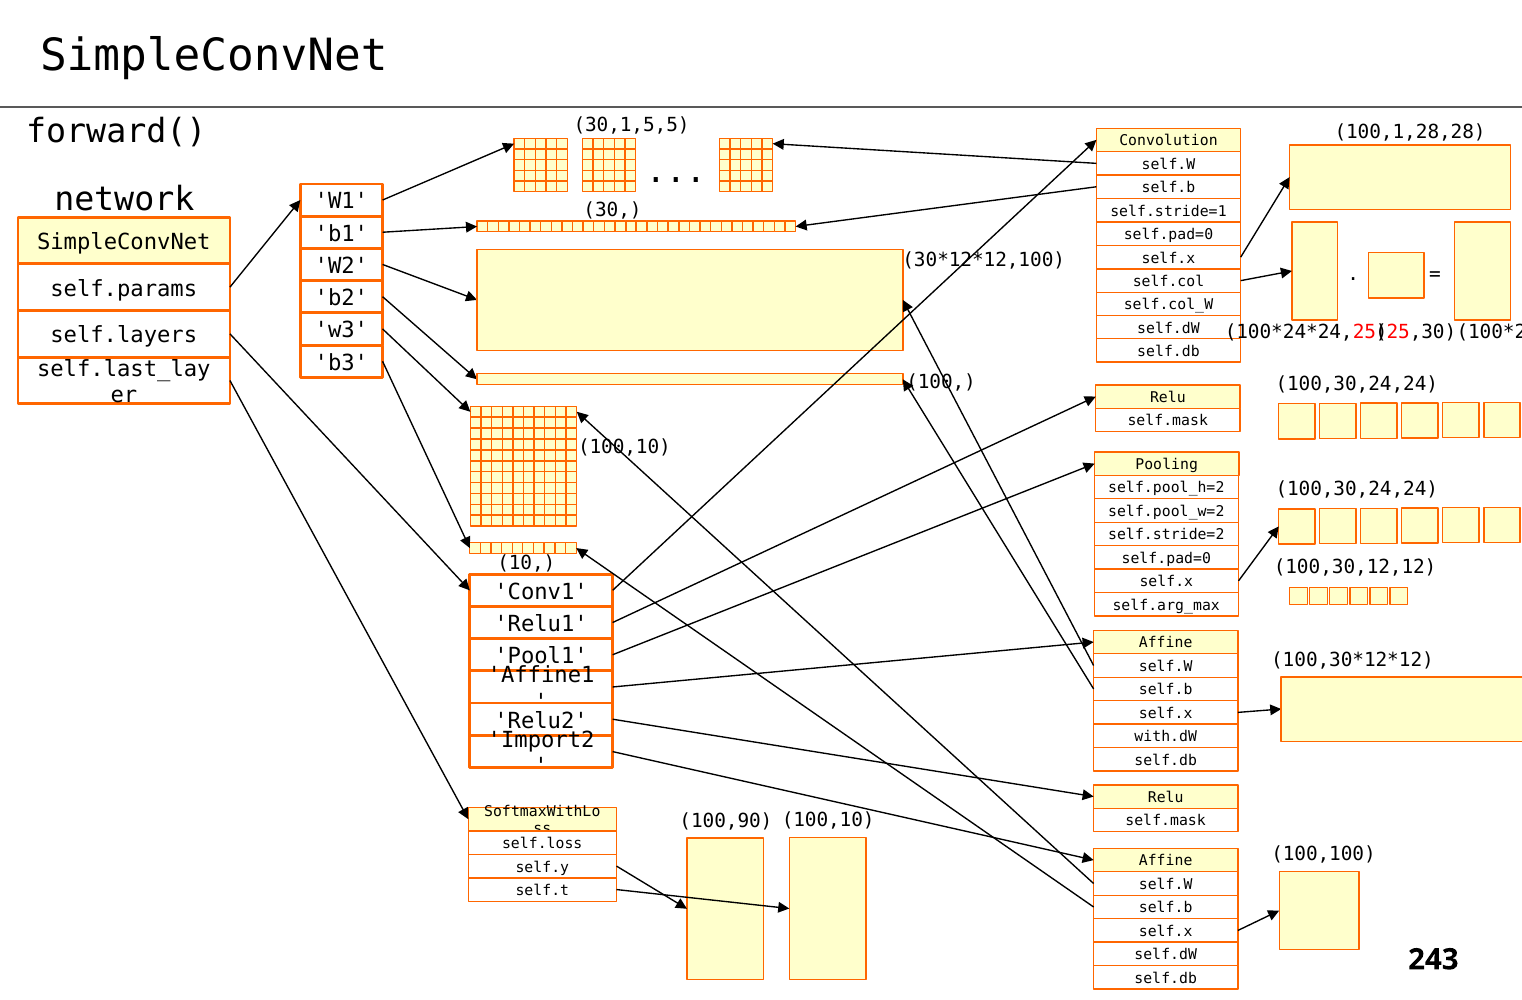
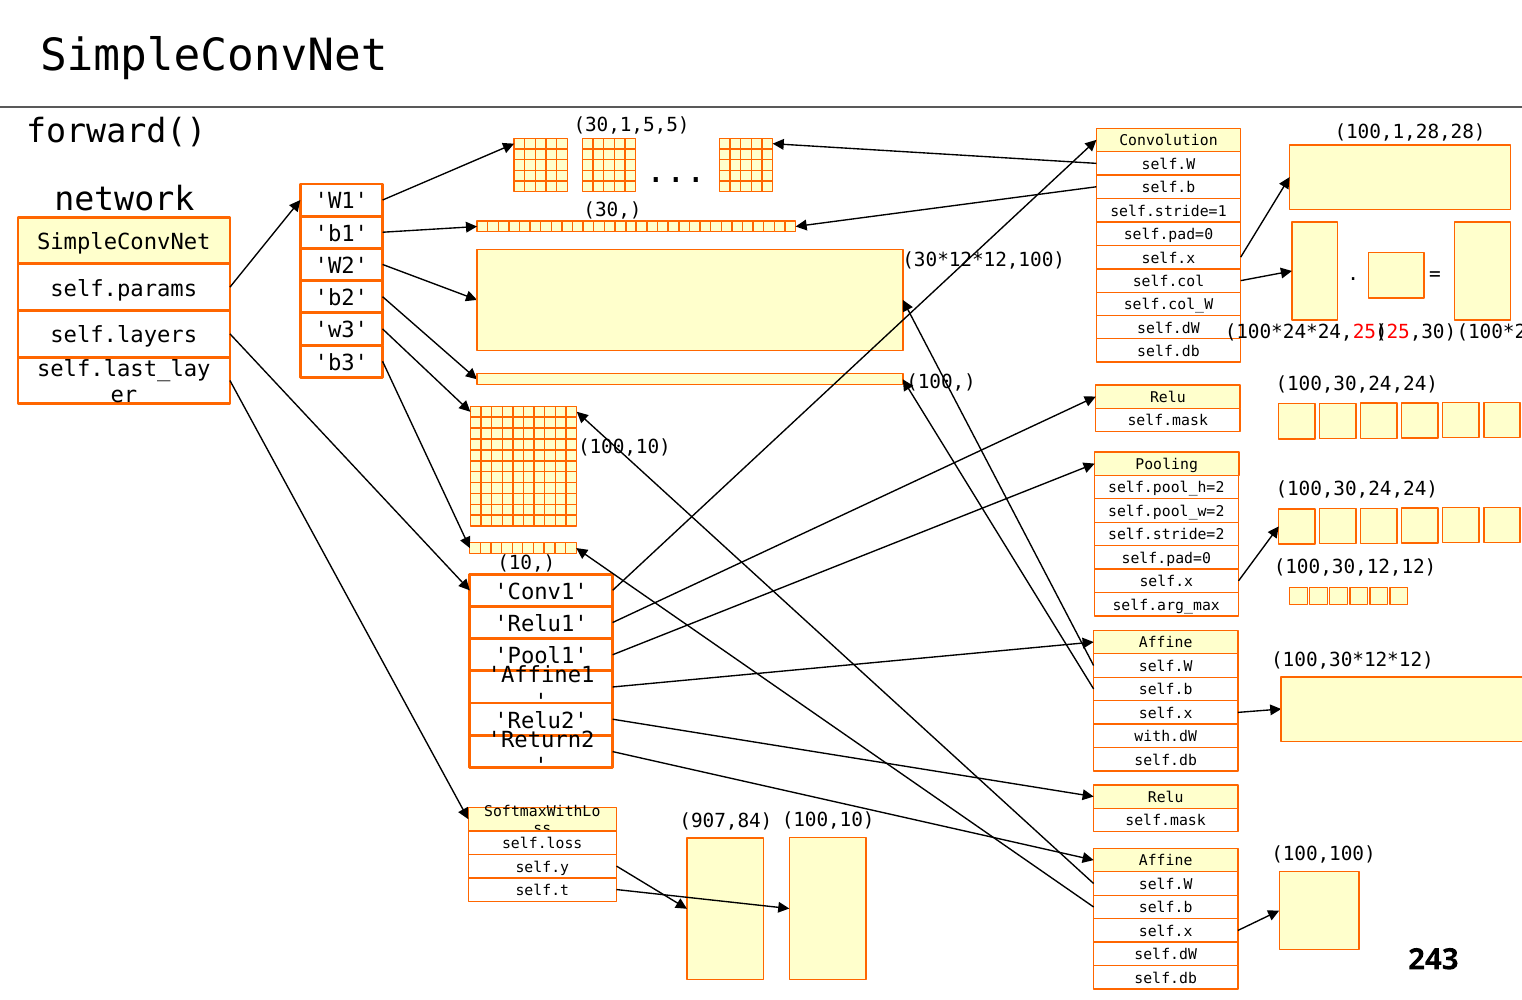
Import2: Import2 -> Return2
100,90: 100,90 -> 907,84
